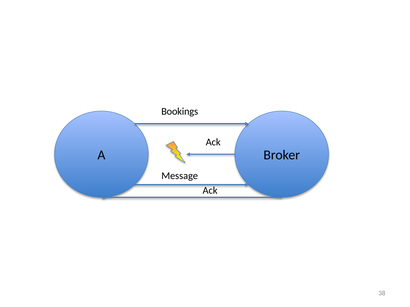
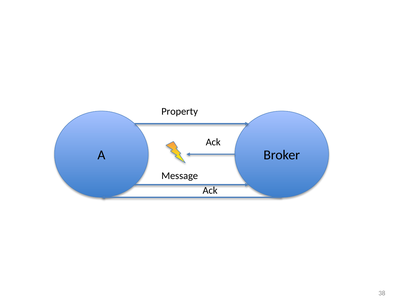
Bookings: Bookings -> Property
